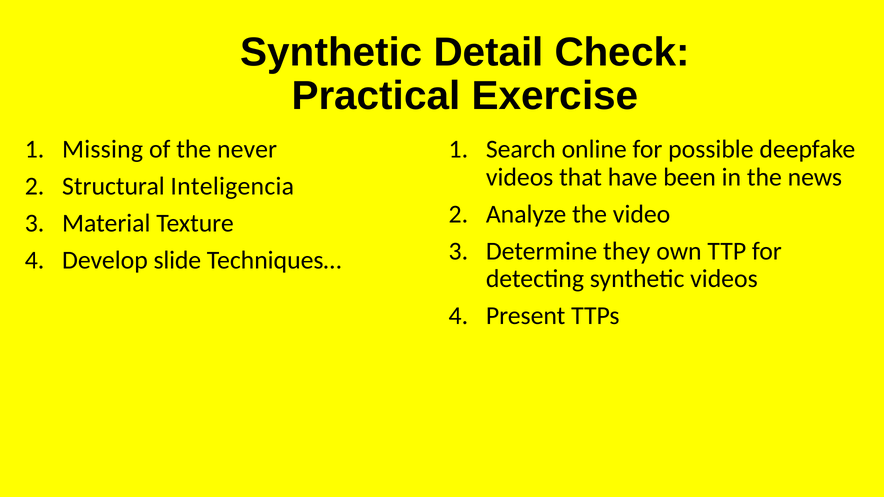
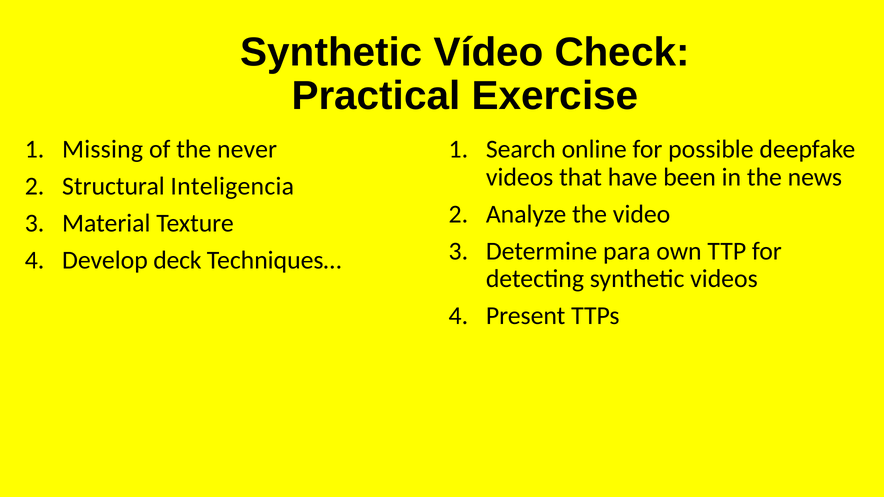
Detail: Detail -> Vídeo
they: they -> para
slide: slide -> deck
